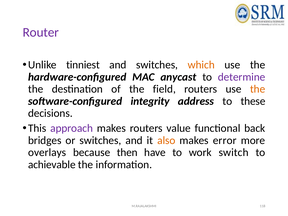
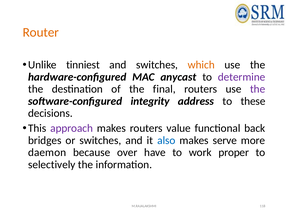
Router colour: purple -> orange
field: field -> final
the at (258, 89) colour: orange -> purple
also colour: orange -> blue
error: error -> serve
overlays: overlays -> daemon
then: then -> over
switch: switch -> proper
achievable: achievable -> selectively
